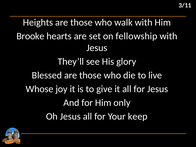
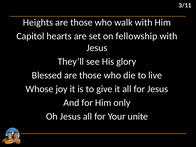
Brooke: Brooke -> Capitol
keep: keep -> unite
